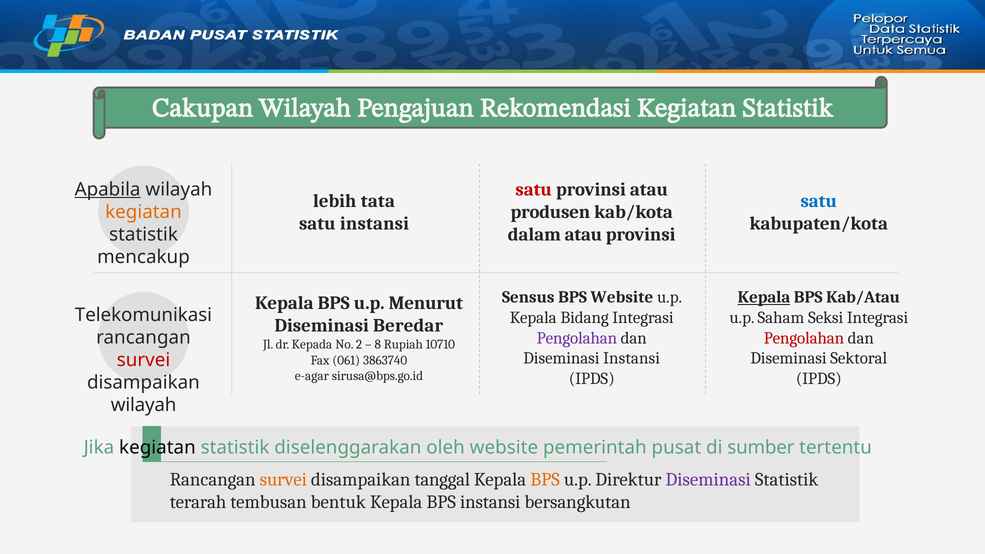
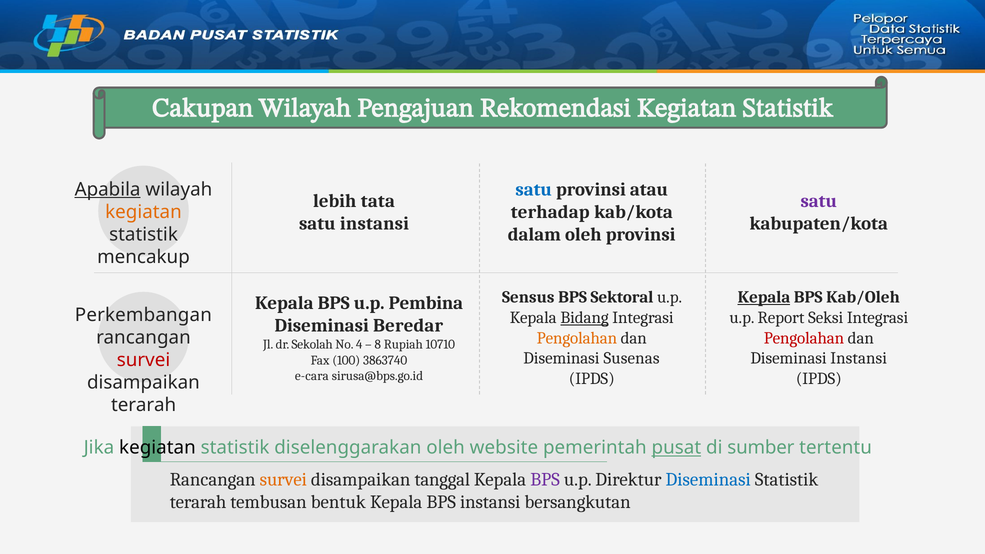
satu at (534, 190) colour: red -> blue
satu at (819, 201) colour: blue -> purple
produsen: produsen -> terhadap
dalam atau: atau -> oleh
BPS Website: Website -> Sektoral
Kab/Atau: Kab/Atau -> Kab/Oleh
Menurut: Menurut -> Pembina
Telekomunikasi: Telekomunikasi -> Perkembangan
Bidang underline: none -> present
Saham: Saham -> Report
Pengolahan at (577, 338) colour: purple -> orange
Kepada: Kepada -> Sekolah
2: 2 -> 4
Diseminasi Instansi: Instansi -> Susenas
Diseminasi Sektoral: Sektoral -> Instansi
061: 061 -> 100
e-agar: e-agar -> e-cara
wilayah at (144, 405): wilayah -> terarah
pusat underline: none -> present
BPS at (545, 480) colour: orange -> purple
Diseminasi at (708, 480) colour: purple -> blue
